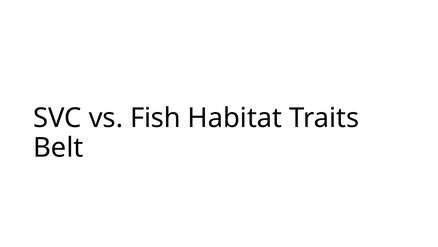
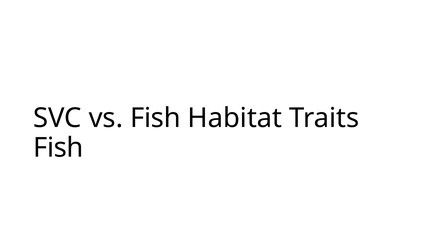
Belt at (58, 147): Belt -> Fish
